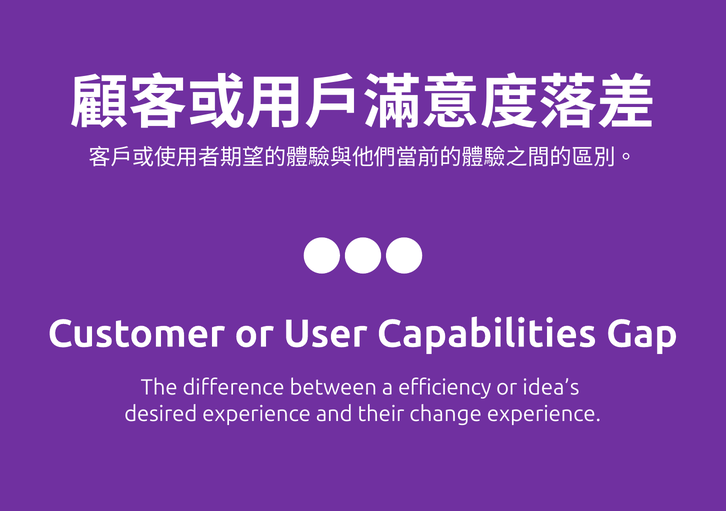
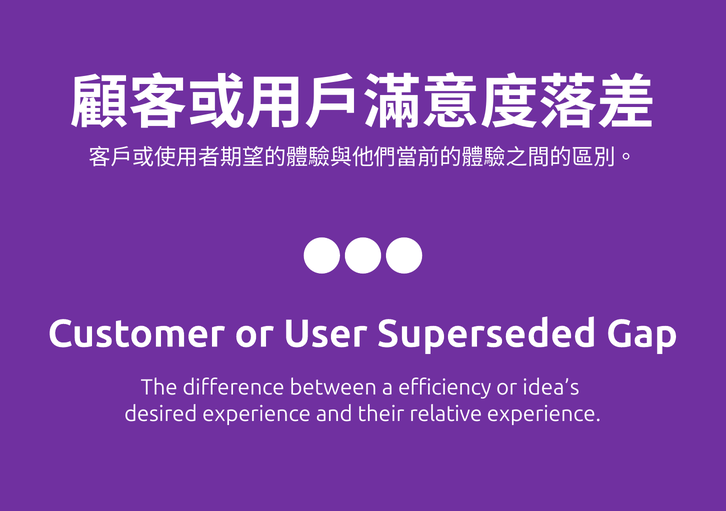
Capabilities: Capabilities -> Superseded
change: change -> relative
